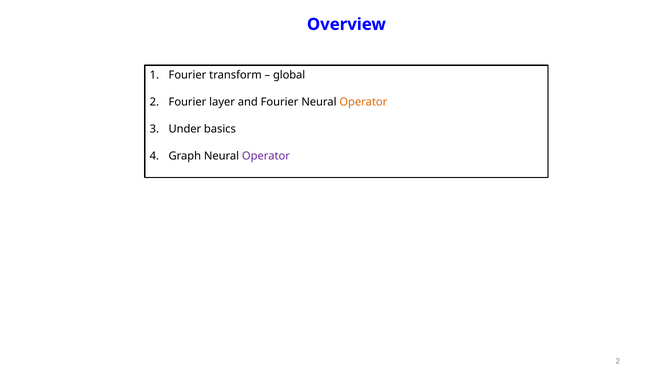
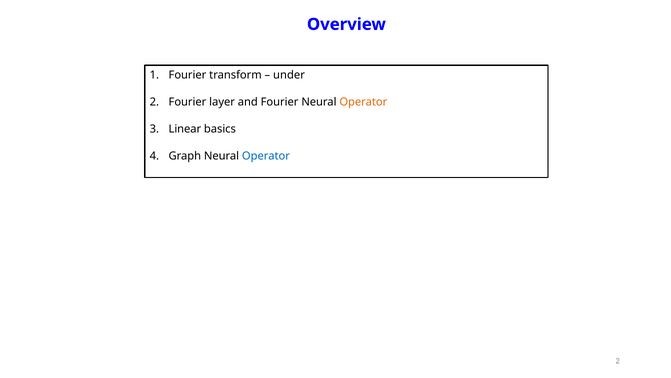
global: global -> under
Under: Under -> Linear
Operator at (266, 156) colour: purple -> blue
